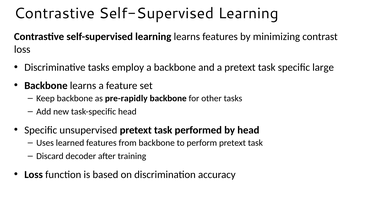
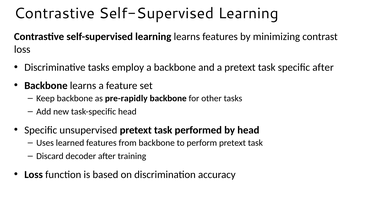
specific large: large -> after
